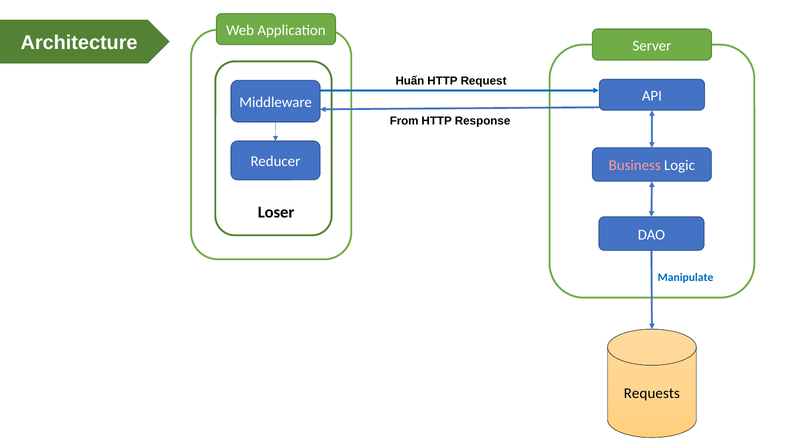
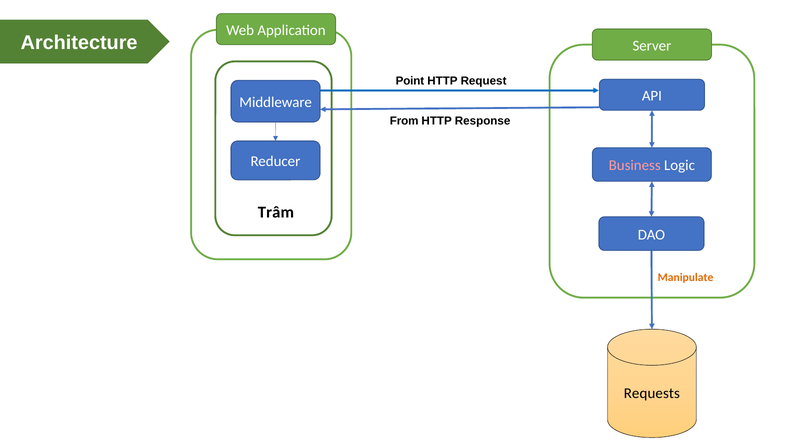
Huấn: Huấn -> Point
Loser: Loser -> Trâm
Manipulate colour: blue -> orange
